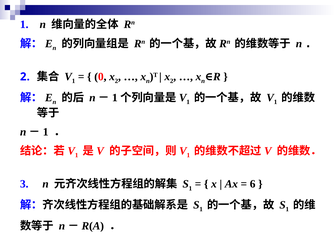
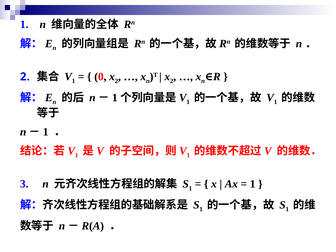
6 at (253, 184): 6 -> 1
